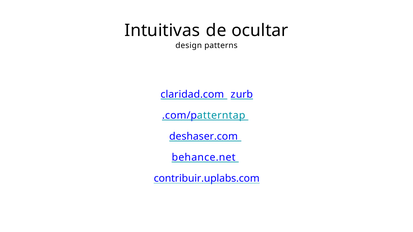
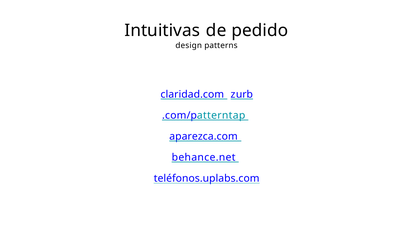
ocultar: ocultar -> pedido
deshaser.com: deshaser.com -> aparezca.com
contribuir.uplabs.com: contribuir.uplabs.com -> teléfonos.uplabs.com
